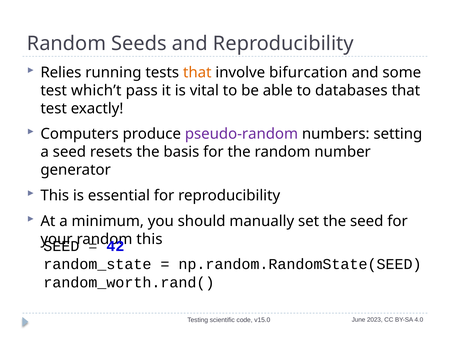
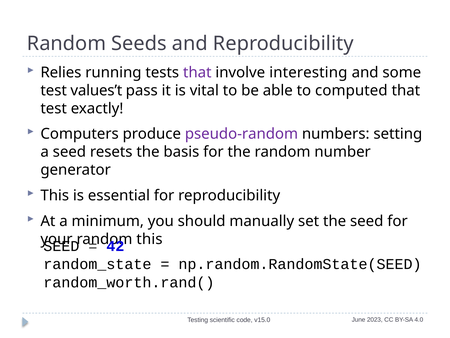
that at (197, 72) colour: orange -> purple
bifurcation: bifurcation -> interesting
which’t: which’t -> values’t
databases: databases -> computed
